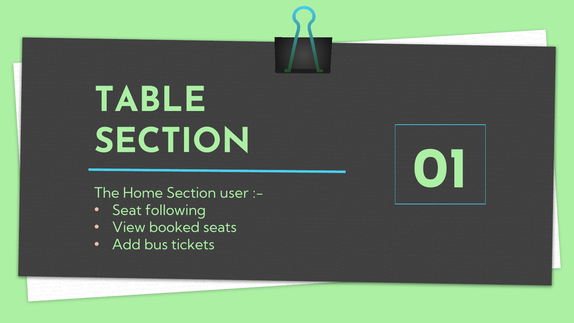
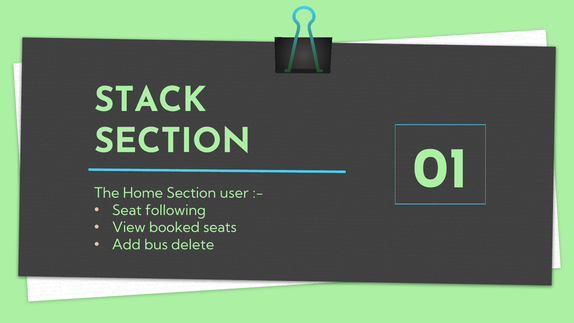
TABLE: TABLE -> STACK
tickets: tickets -> delete
